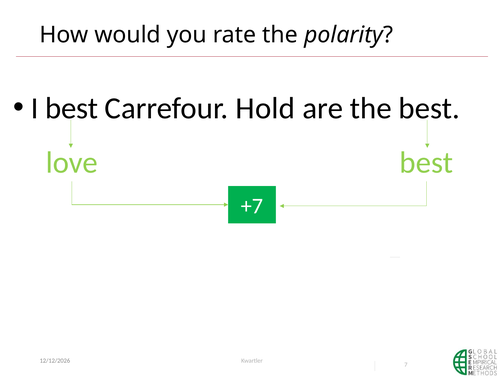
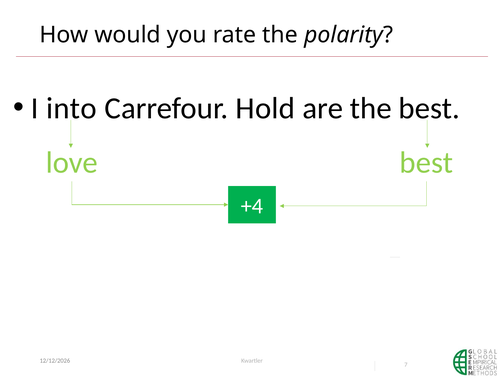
I best: best -> into
+7: +7 -> +4
